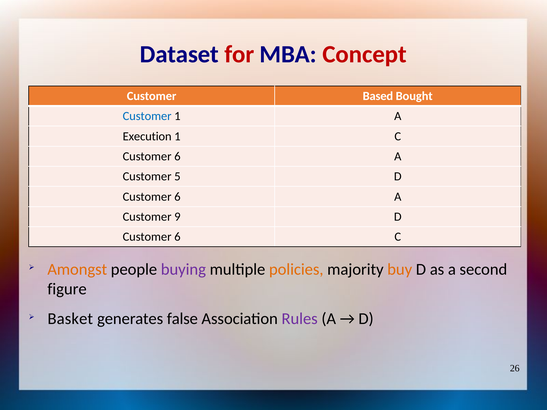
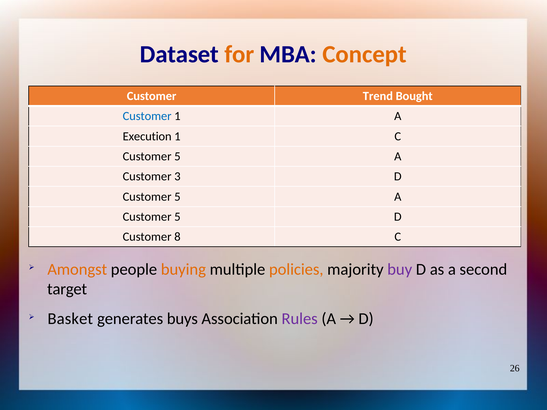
for colour: red -> orange
Concept colour: red -> orange
Based: Based -> Trend
6 at (177, 156): 6 -> 5
5: 5 -> 3
6 at (177, 197): 6 -> 5
9 at (177, 217): 9 -> 5
6 at (177, 237): 6 -> 8
buying colour: purple -> orange
buy colour: orange -> purple
figure: figure -> target
false: false -> buys
